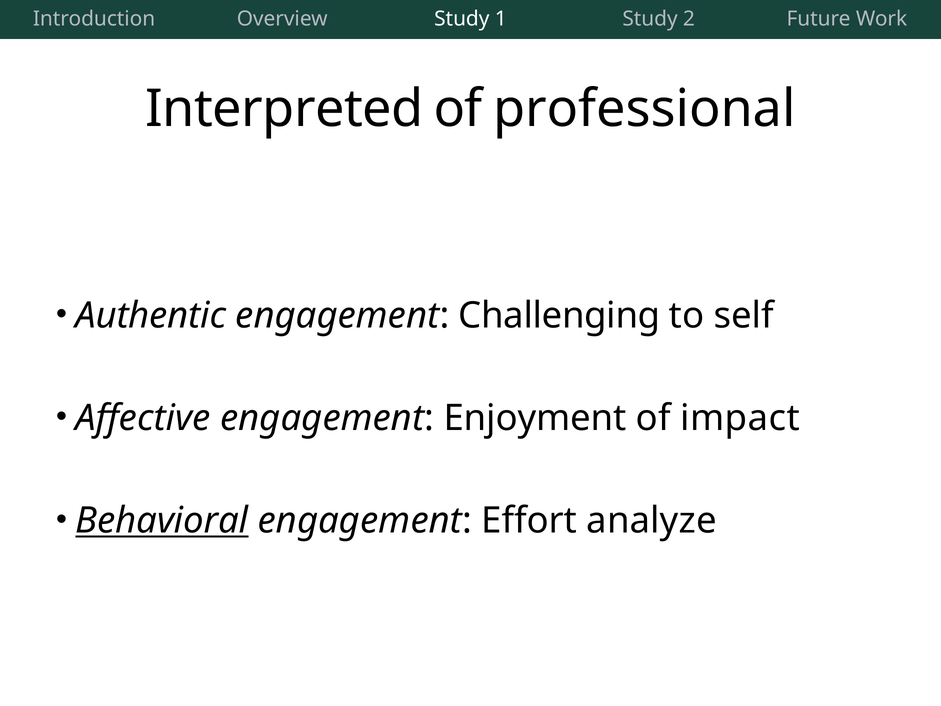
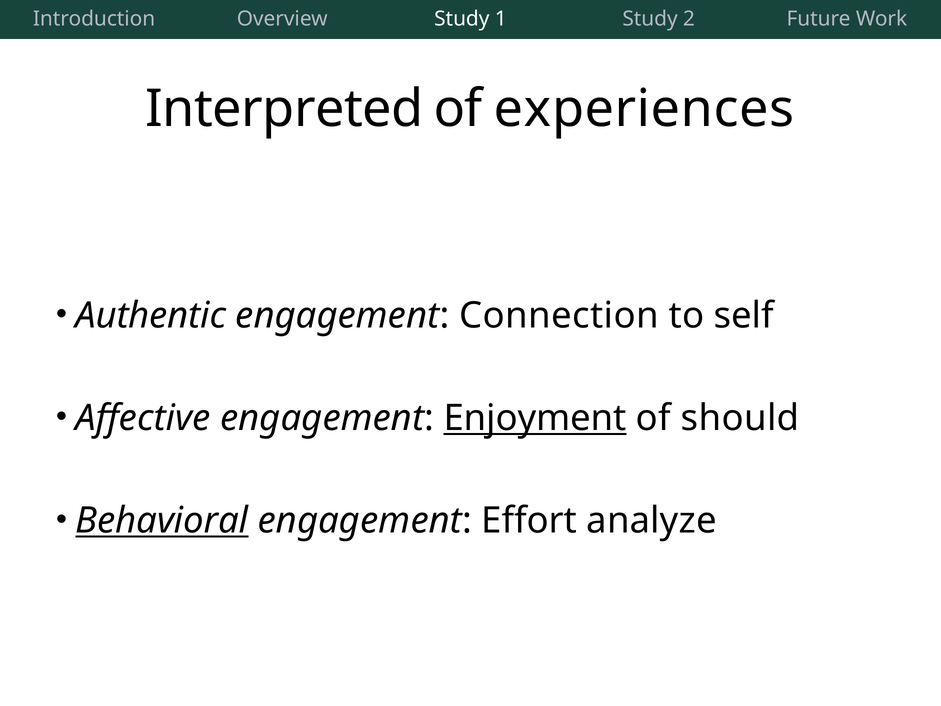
professional: professional -> experiences
Challenging: Challenging -> Connection
Enjoyment underline: none -> present
impact: impact -> should
